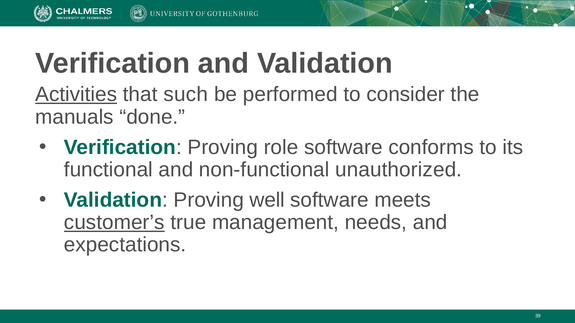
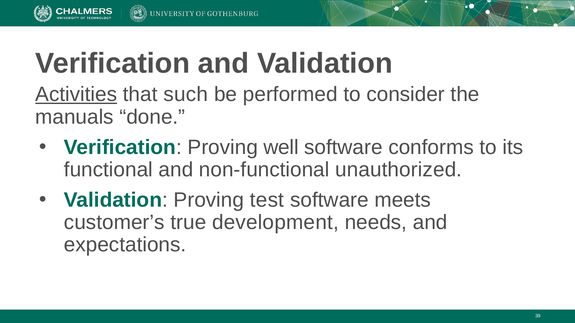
role: role -> well
well: well -> test
customer’s underline: present -> none
management: management -> development
